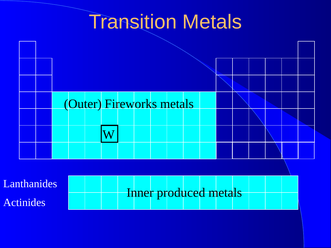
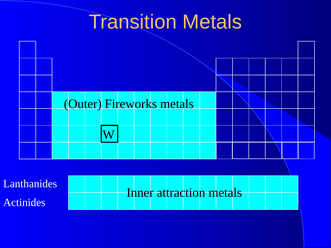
produced: produced -> attraction
